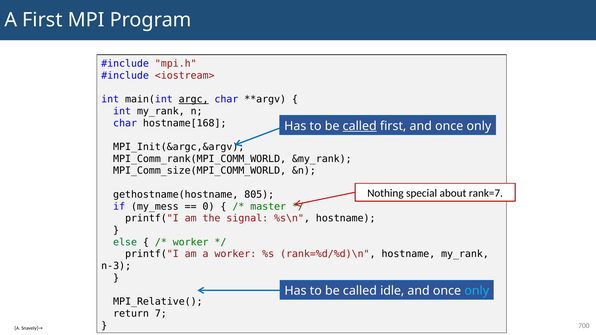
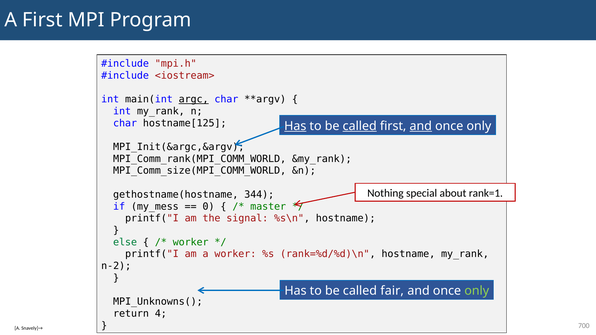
hostname[168: hostname[168 -> hostname[125
Has at (295, 126) underline: none -> present
and at (421, 126) underline: none -> present
rank=7: rank=7 -> rank=1
805: 805 -> 344
n-3: n-3 -> n-2
idle: idle -> fair
only at (477, 291) colour: light blue -> light green
MPI_Relative(: MPI_Relative( -> MPI_Unknowns(
7: 7 -> 4
